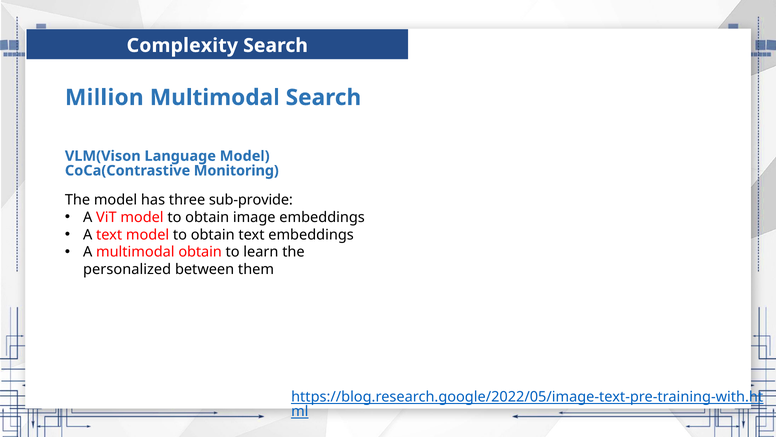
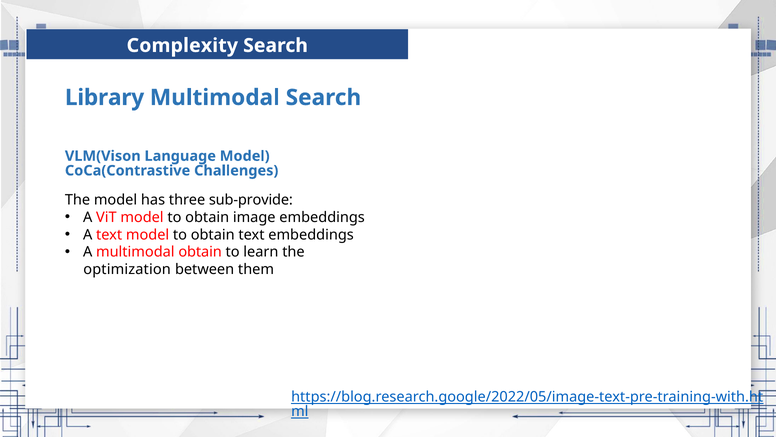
Million: Million -> Library
Monitoring: Monitoring -> Challenges
personalized: personalized -> optimization
